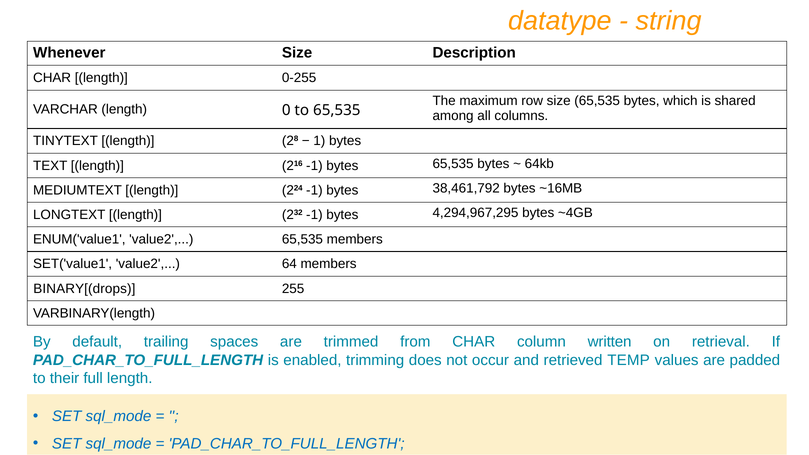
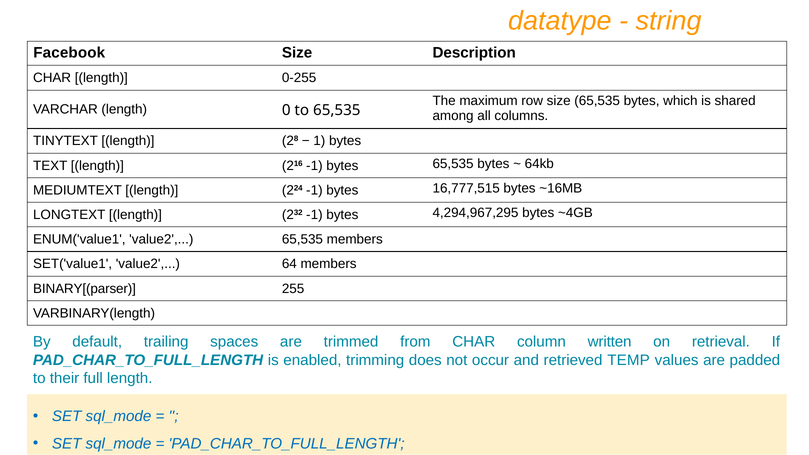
Whenever: Whenever -> Facebook
38,461,792: 38,461,792 -> 16,777,515
BINARY[(drops: BINARY[(drops -> BINARY[(parser
